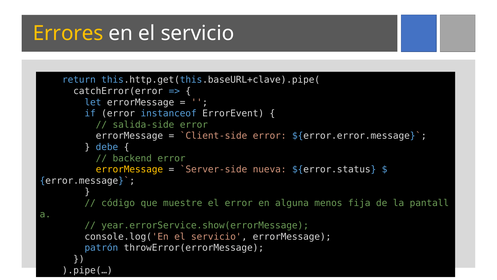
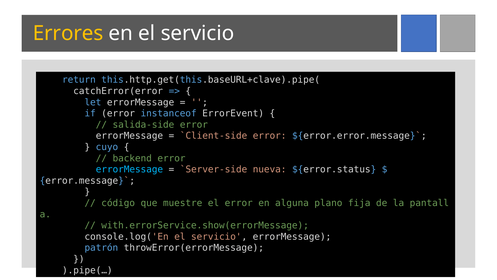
debe: debe -> cuyo
errorMessage at (129, 169) colour: yellow -> light blue
menos: menos -> plano
year.errorService.show(errorMessage: year.errorService.show(errorMessage -> with.errorService.show(errorMessage
